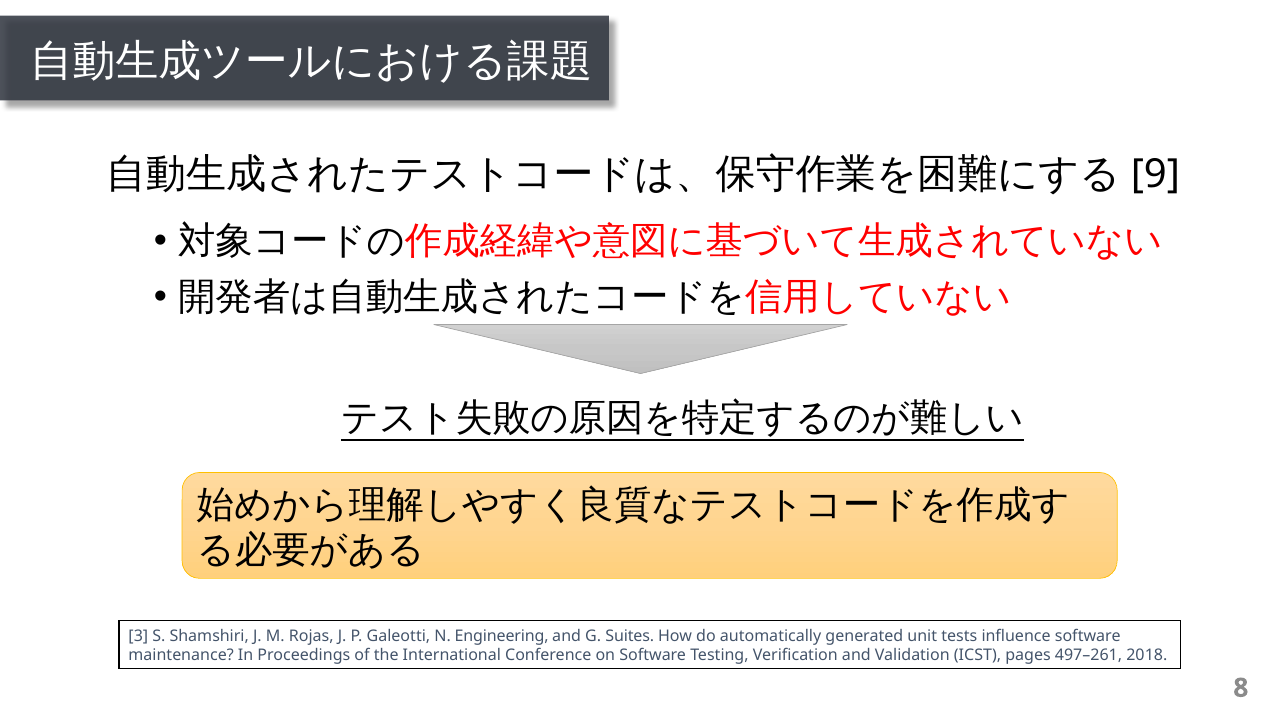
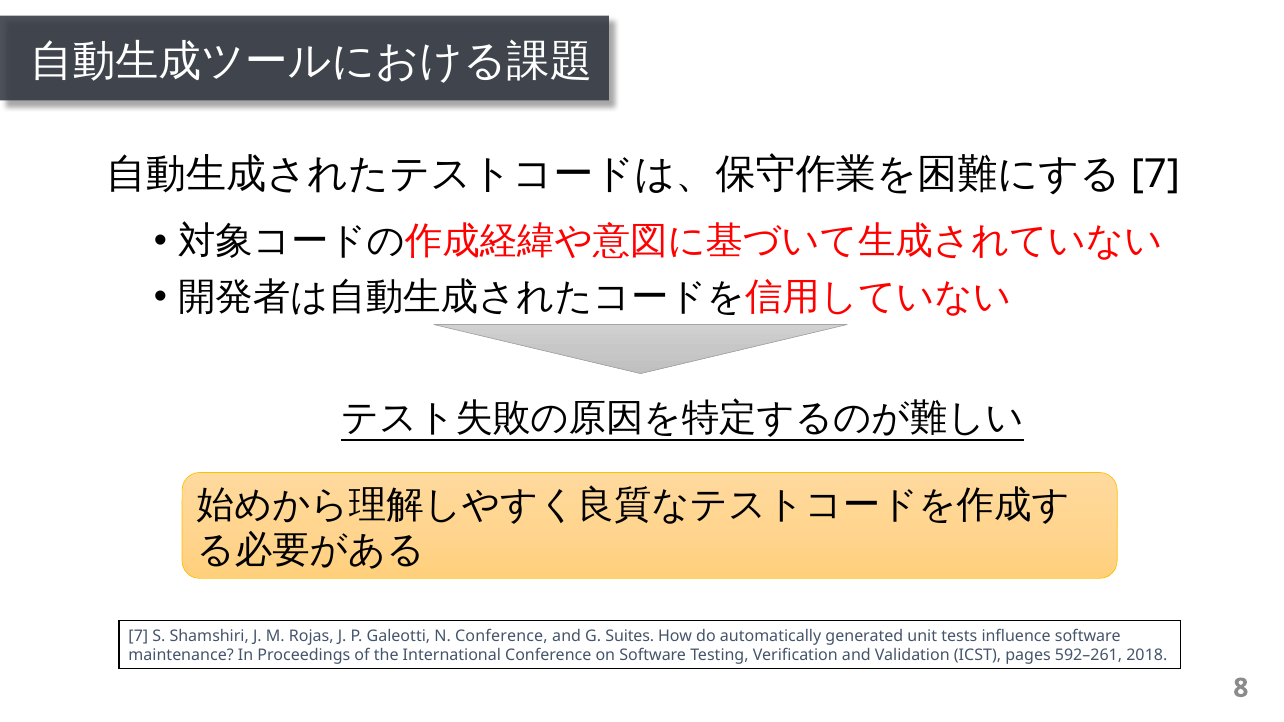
9 at (1155, 175): 9 -> 7
3 at (138, 636): 3 -> 7
N Engineering: Engineering -> Conference
497–261: 497–261 -> 592–261
